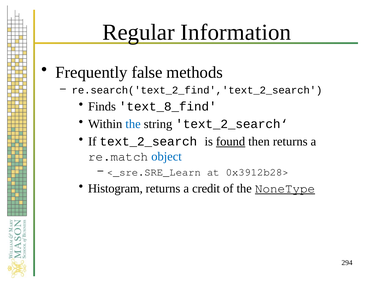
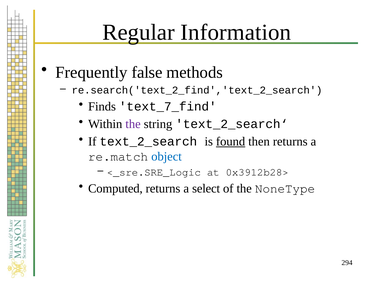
text_8_find: text_8_find -> text_7_find
the at (133, 124) colour: blue -> purple
<_sre.SRE_Learn: <_sre.SRE_Learn -> <_sre.SRE_Logic
Histogram: Histogram -> Computed
credit: credit -> select
NoneType underline: present -> none
